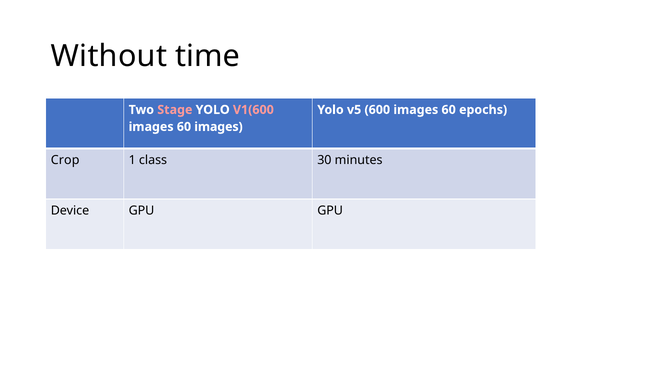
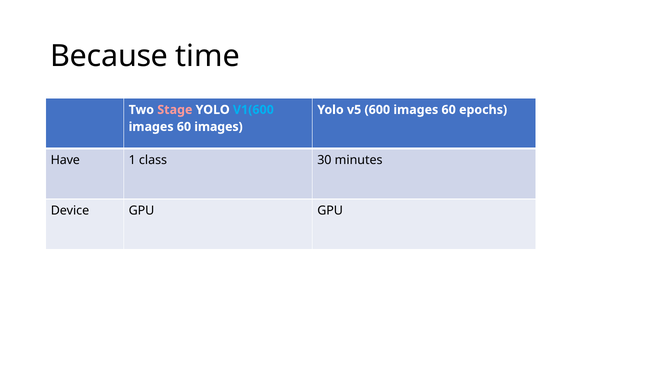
Without: Without -> Because
V1(600 colour: pink -> light blue
Crop: Crop -> Have
